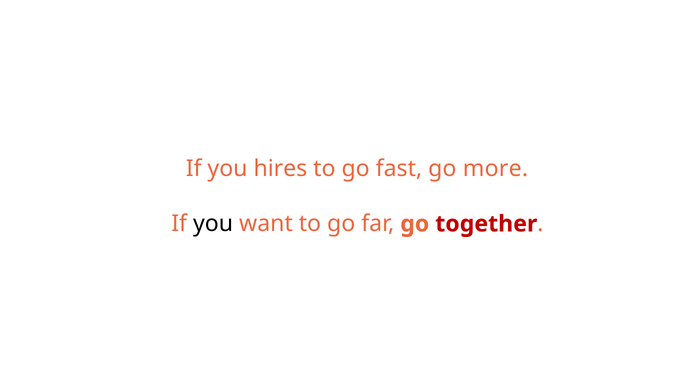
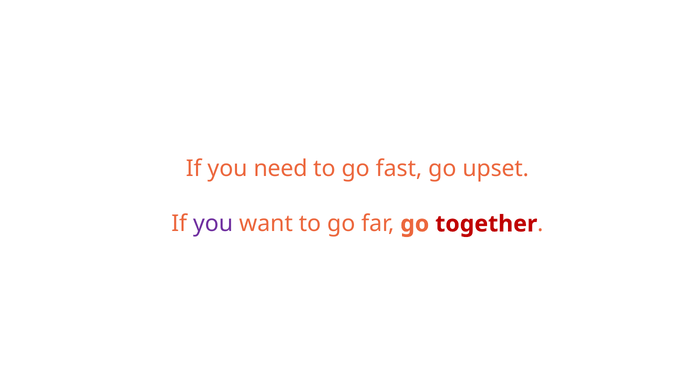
hires: hires -> need
more: more -> upset
you at (213, 224) colour: black -> purple
